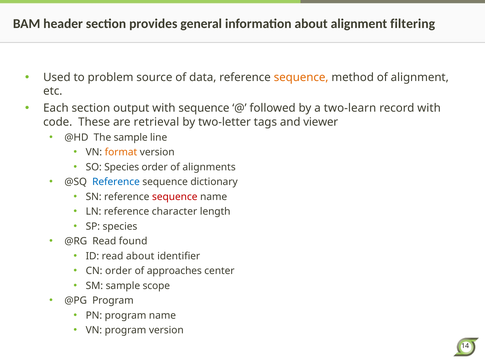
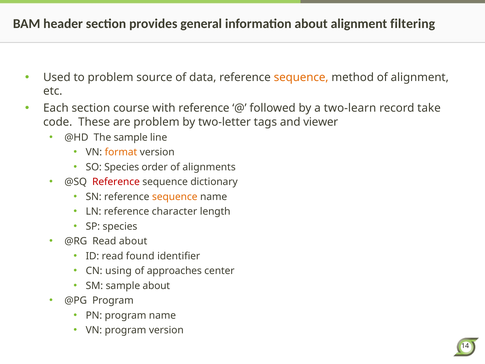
output: output -> course
with sequence: sequence -> reference
record with: with -> take
are retrieval: retrieval -> problem
Reference at (116, 182) colour: blue -> red
sequence at (175, 197) colour: red -> orange
Read found: found -> about
read about: about -> found
CN order: order -> using
sample scope: scope -> about
